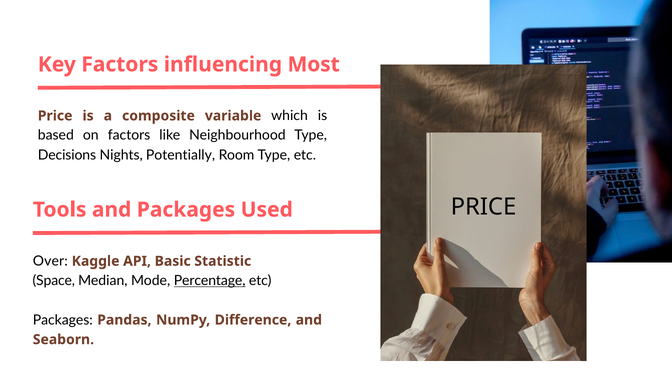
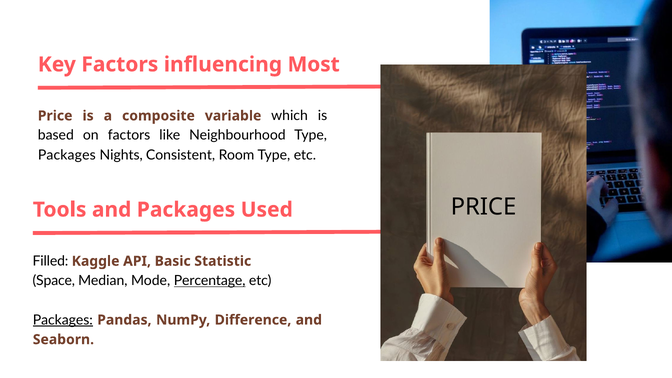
Decisions at (67, 155): Decisions -> Packages
Potentially: Potentially -> Consistent
Over: Over -> Filled
Packages at (63, 320) underline: none -> present
